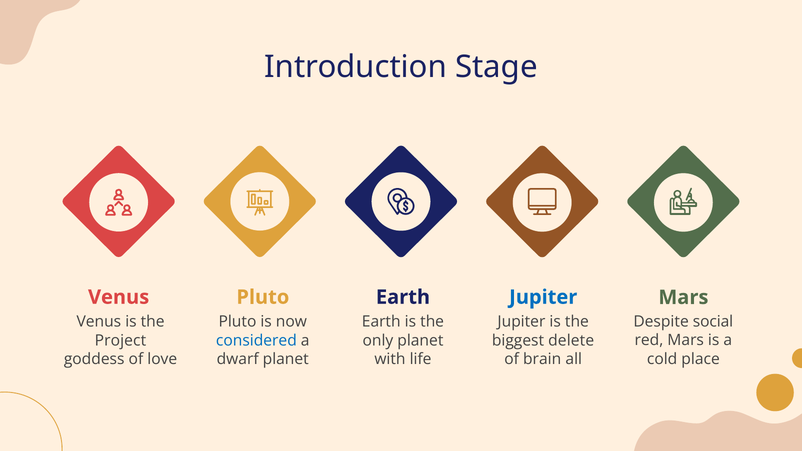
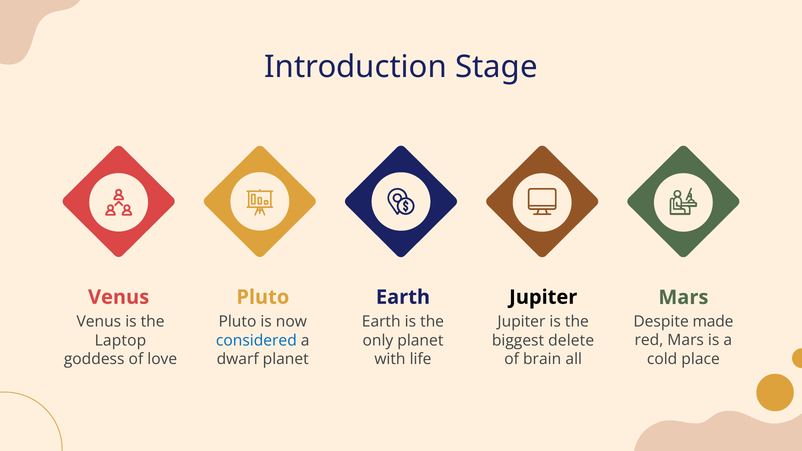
Jupiter at (543, 297) colour: blue -> black
social: social -> made
Project: Project -> Laptop
